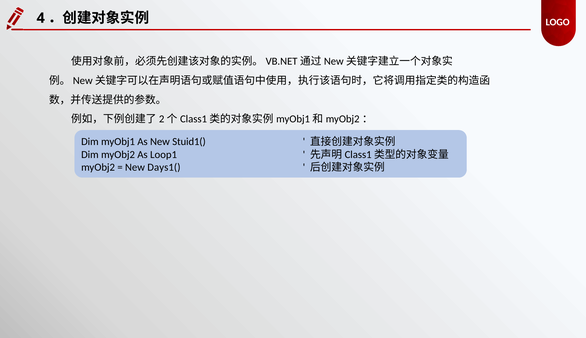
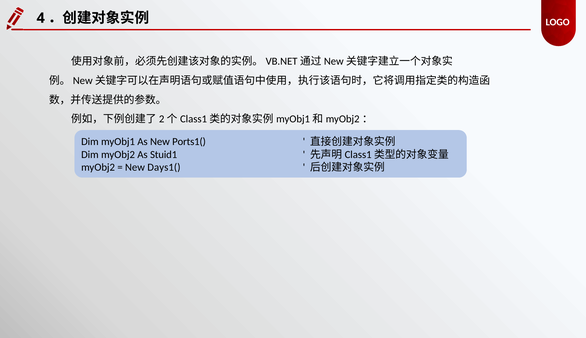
Stuid1(: Stuid1( -> Ports1(
Loop1: Loop1 -> Stuid1
